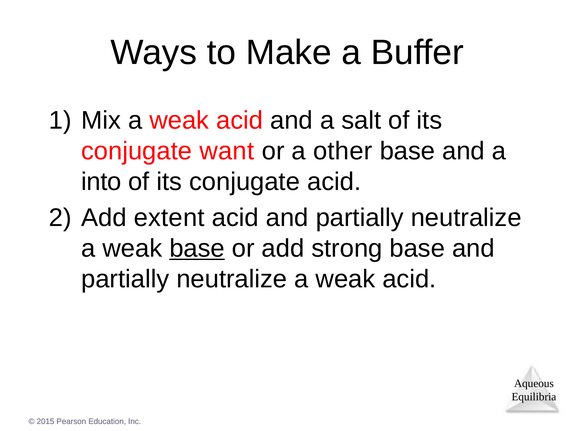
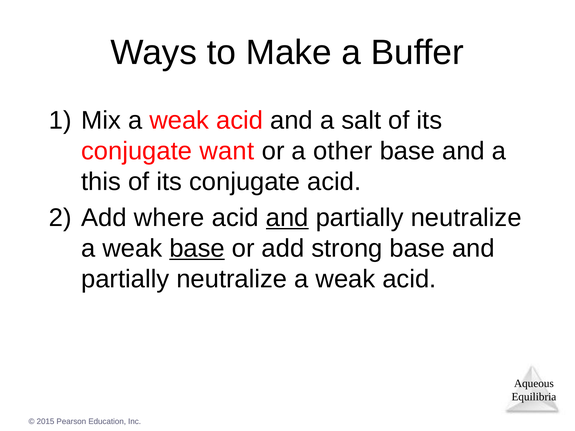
into: into -> this
extent: extent -> where
and at (287, 218) underline: none -> present
